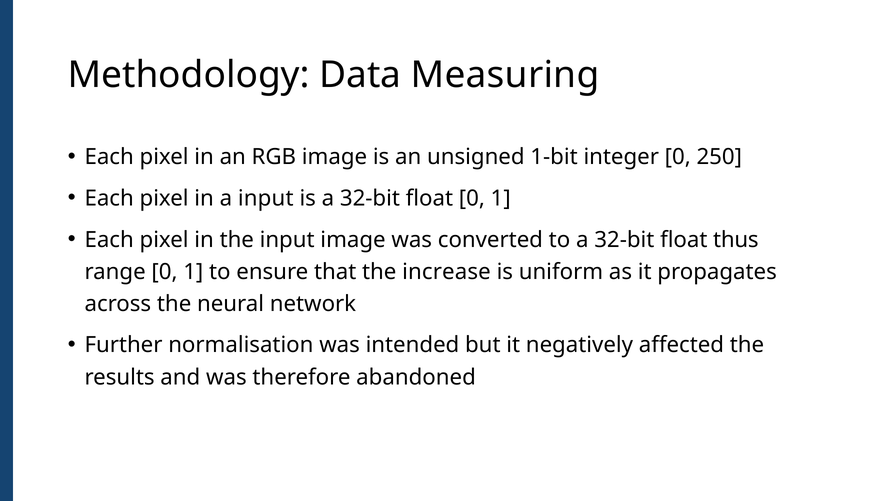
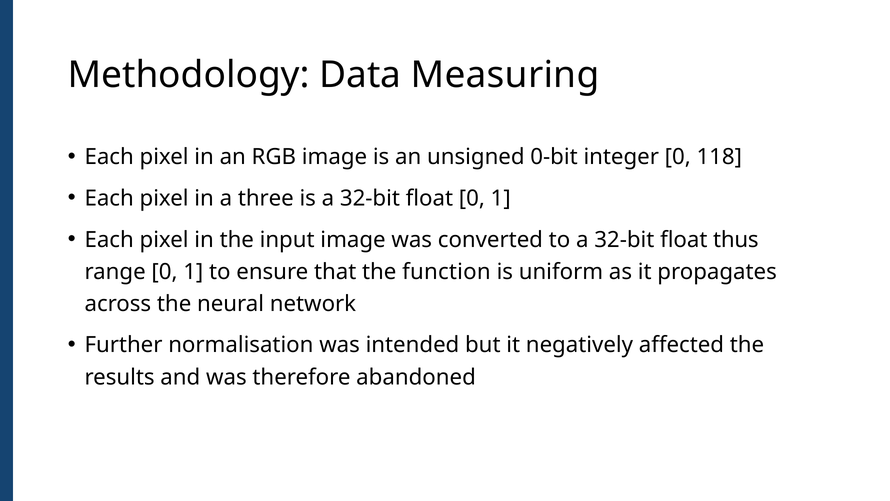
1-bit: 1-bit -> 0-bit
250: 250 -> 118
a input: input -> three
increase: increase -> function
